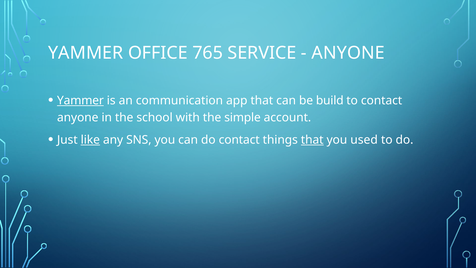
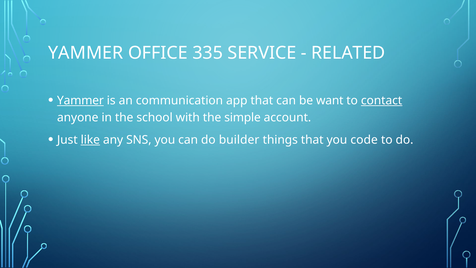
765: 765 -> 335
ANYONE at (348, 53): ANYONE -> RELATED
build: build -> want
contact at (382, 100) underline: none -> present
do contact: contact -> builder
that at (312, 140) underline: present -> none
used: used -> code
